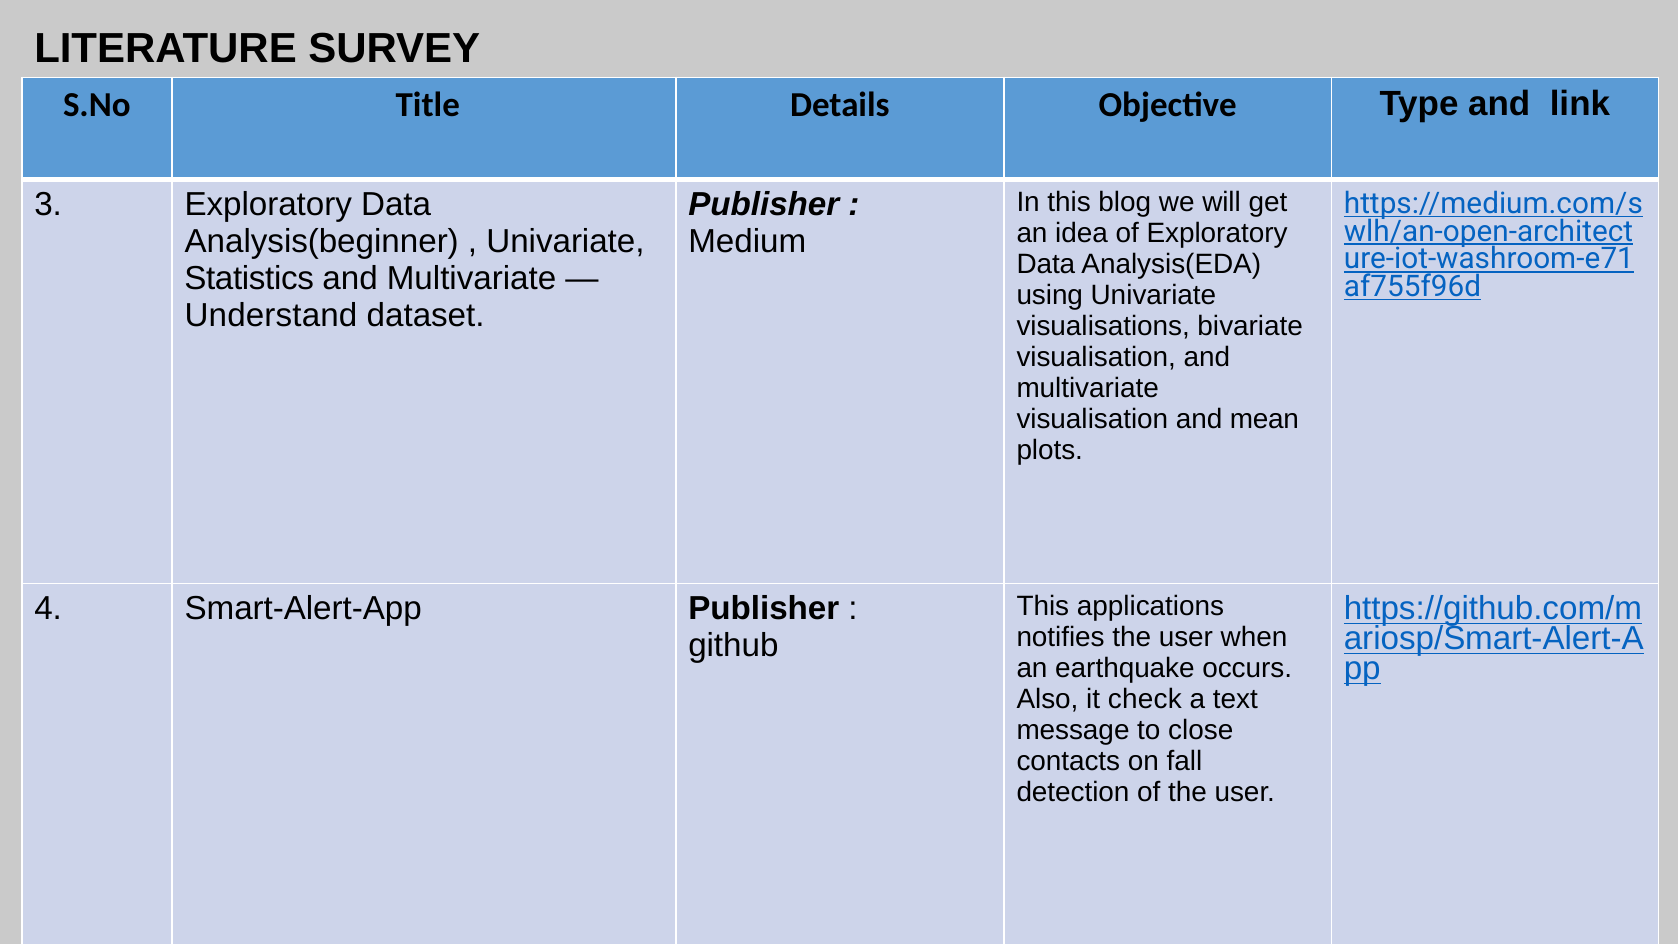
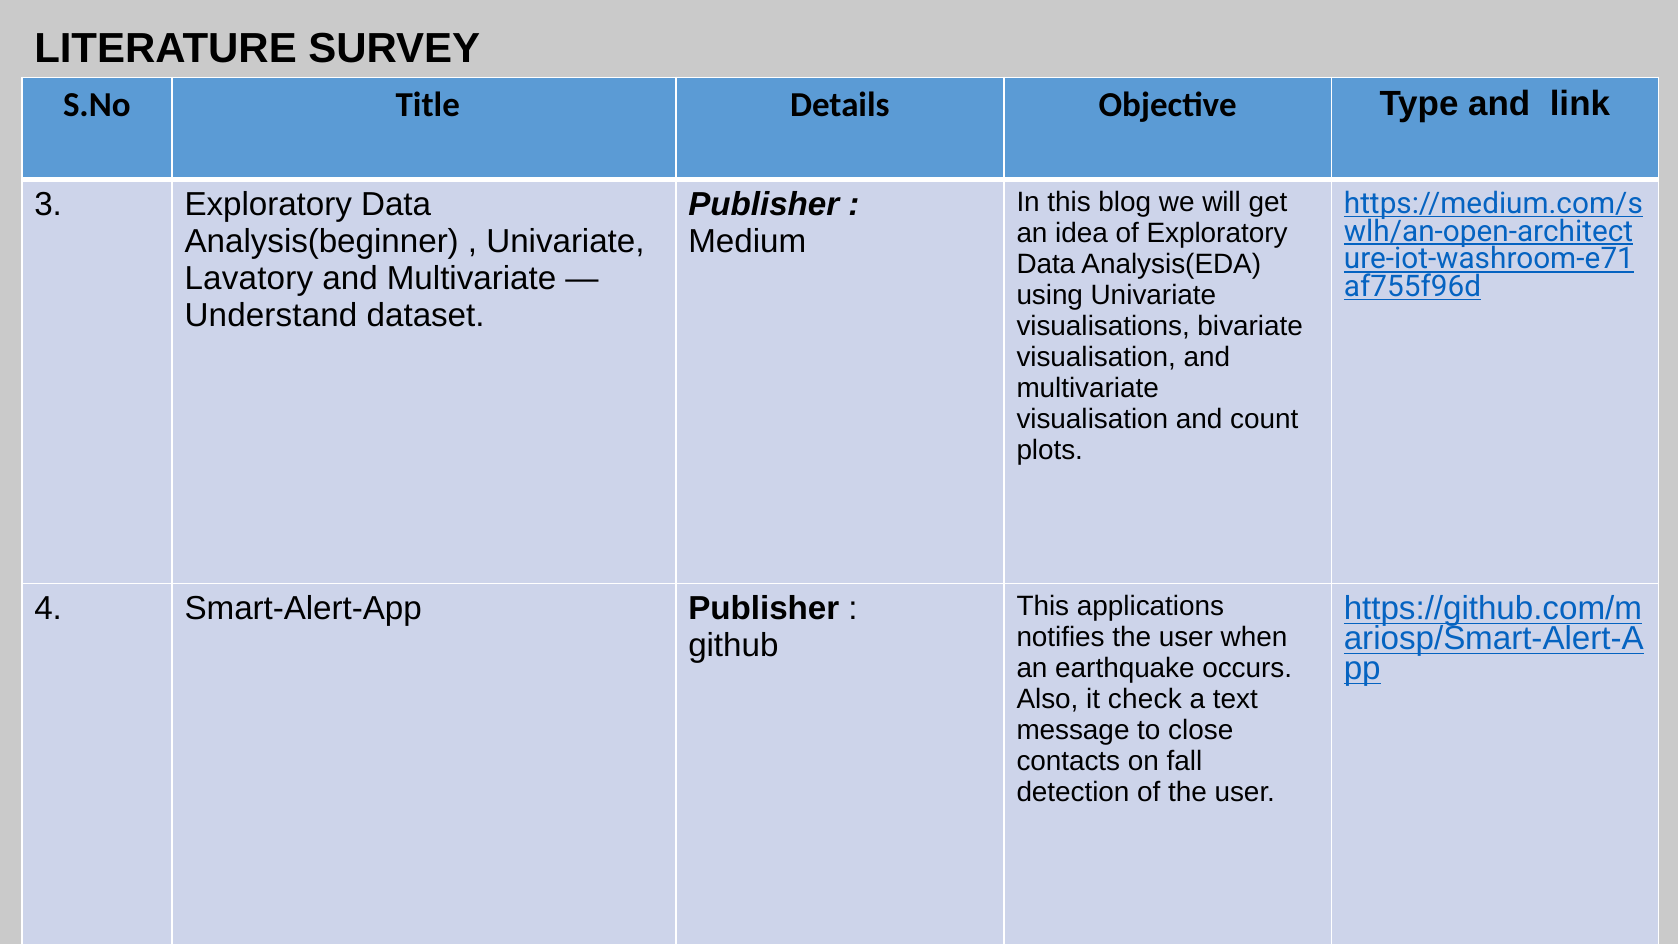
Statistics: Statistics -> Lavatory
mean: mean -> count
